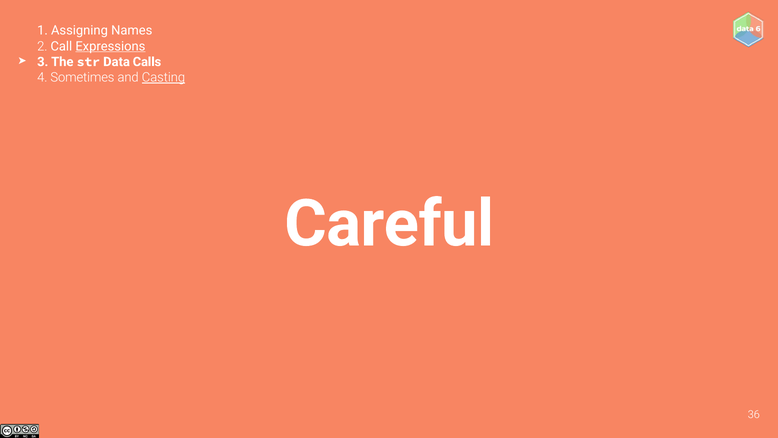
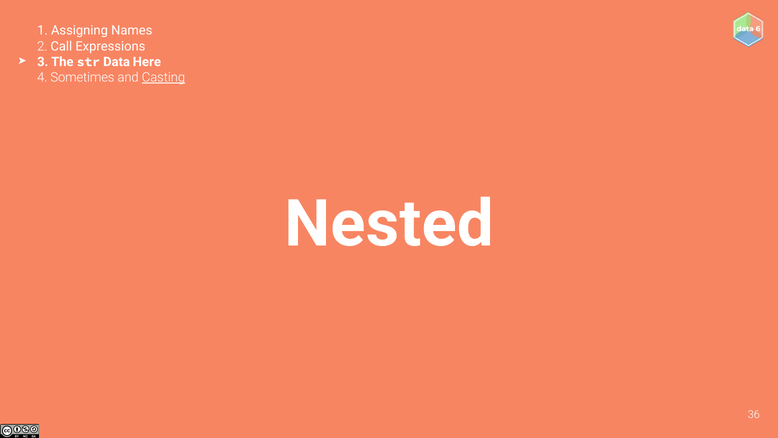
Expressions underline: present -> none
Calls: Calls -> Here
Careful: Careful -> Nested
